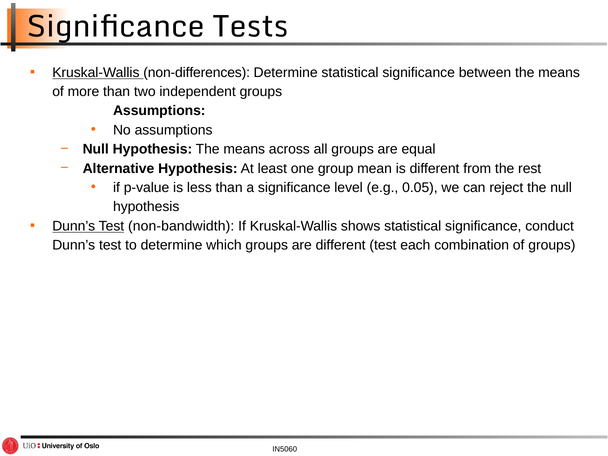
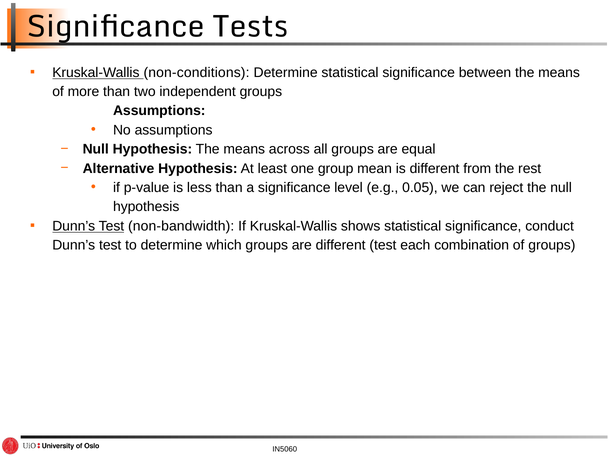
non-differences: non-differences -> non-conditions
